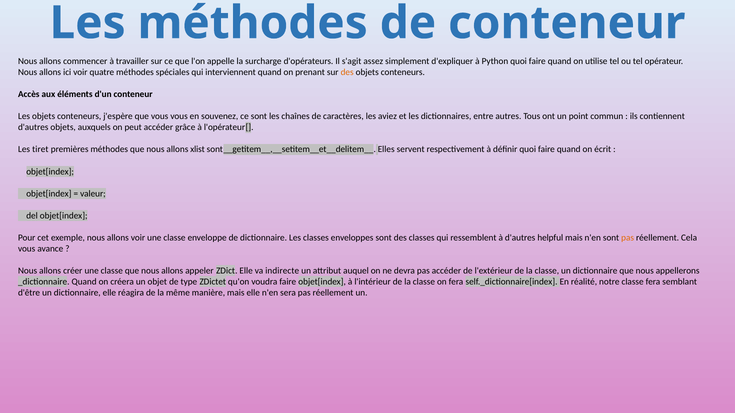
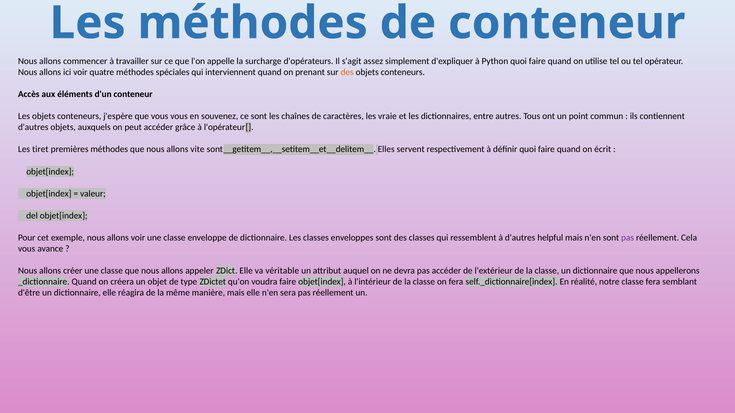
aviez: aviez -> vraie
xlist: xlist -> vite
pas at (628, 238) colour: orange -> purple
indirecte: indirecte -> véritable
